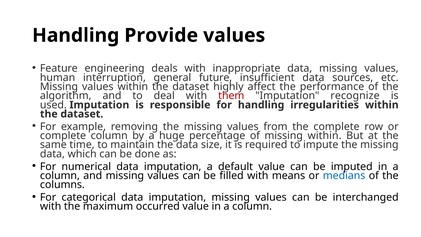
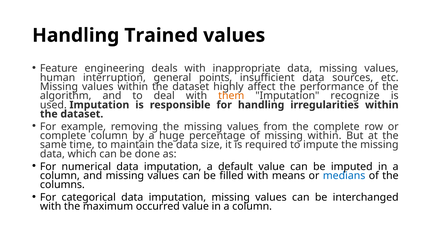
Provide: Provide -> Trained
future: future -> points
them colour: red -> orange
